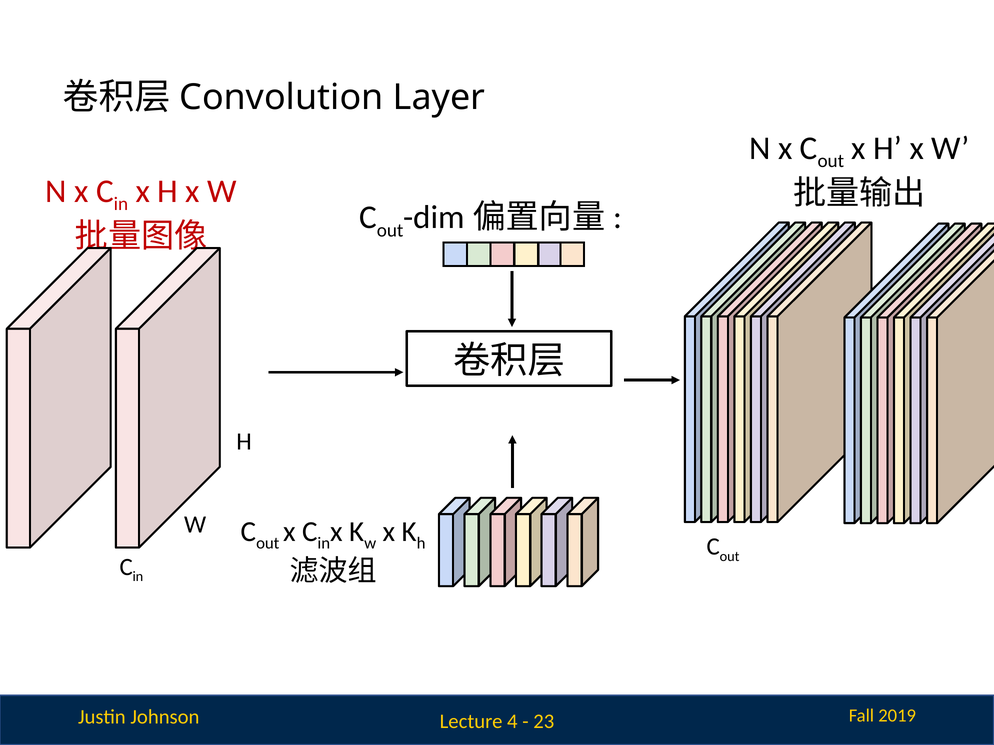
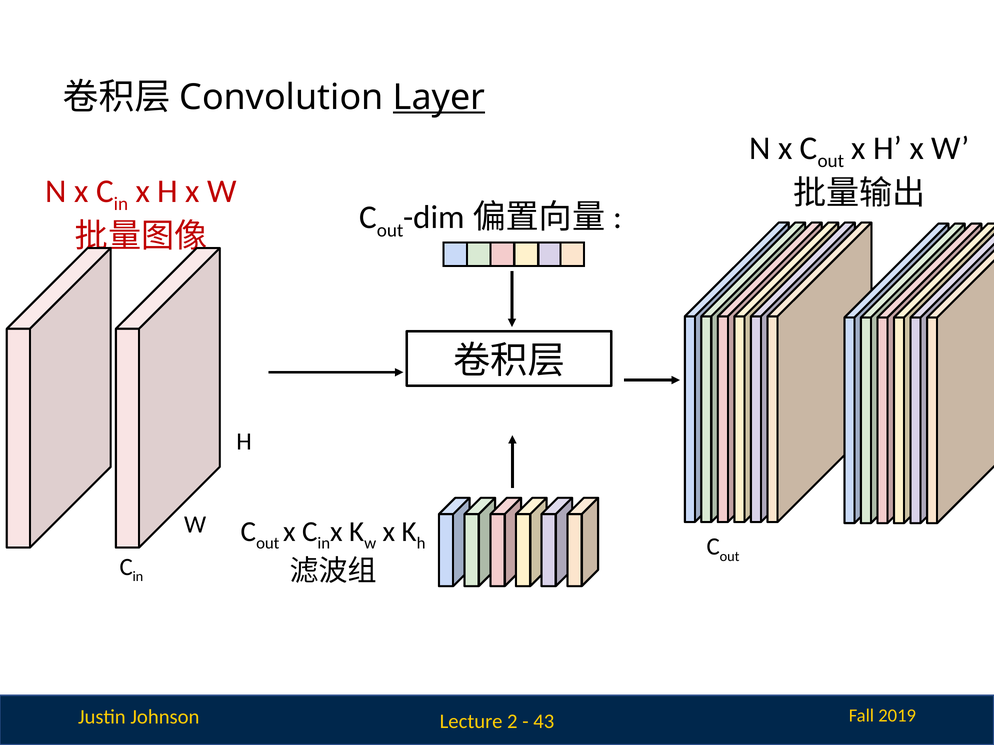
Layer underline: none -> present
4: 4 -> 2
23: 23 -> 43
